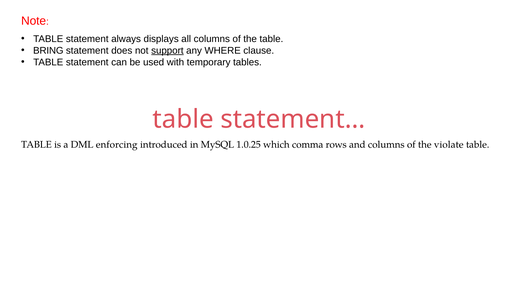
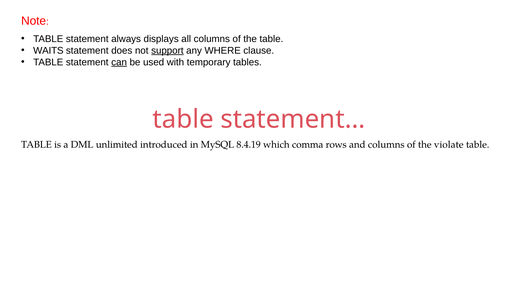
BRING: BRING -> WAITS
can underline: none -> present
enforcing: enforcing -> unlimited
1.0.25: 1.0.25 -> 8.4.19
